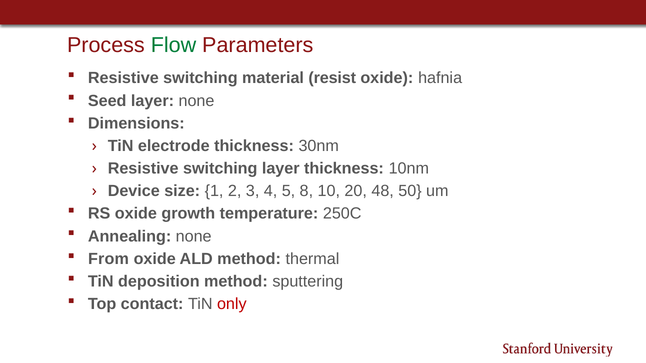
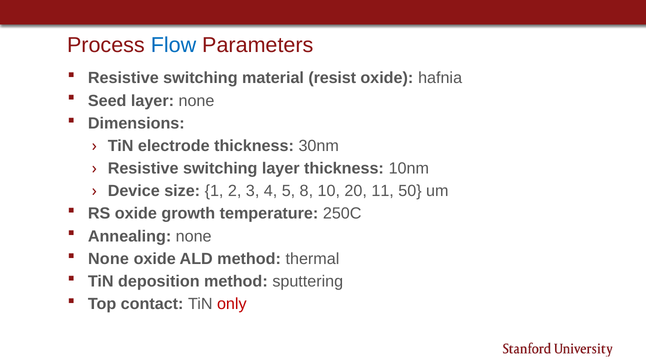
Flow colour: green -> blue
48: 48 -> 11
From at (108, 259): From -> None
